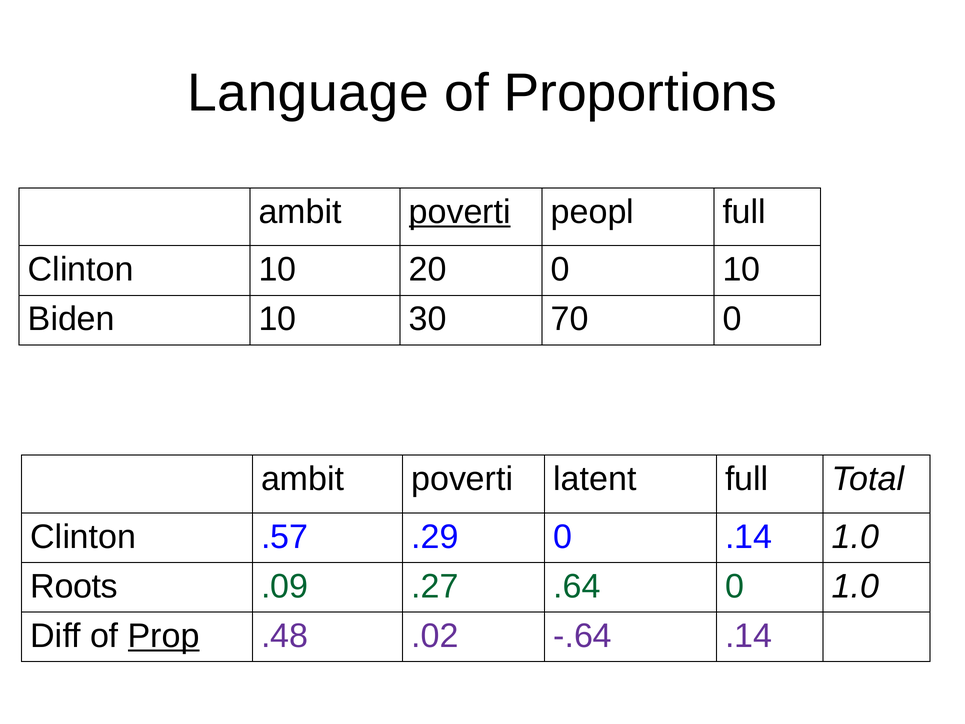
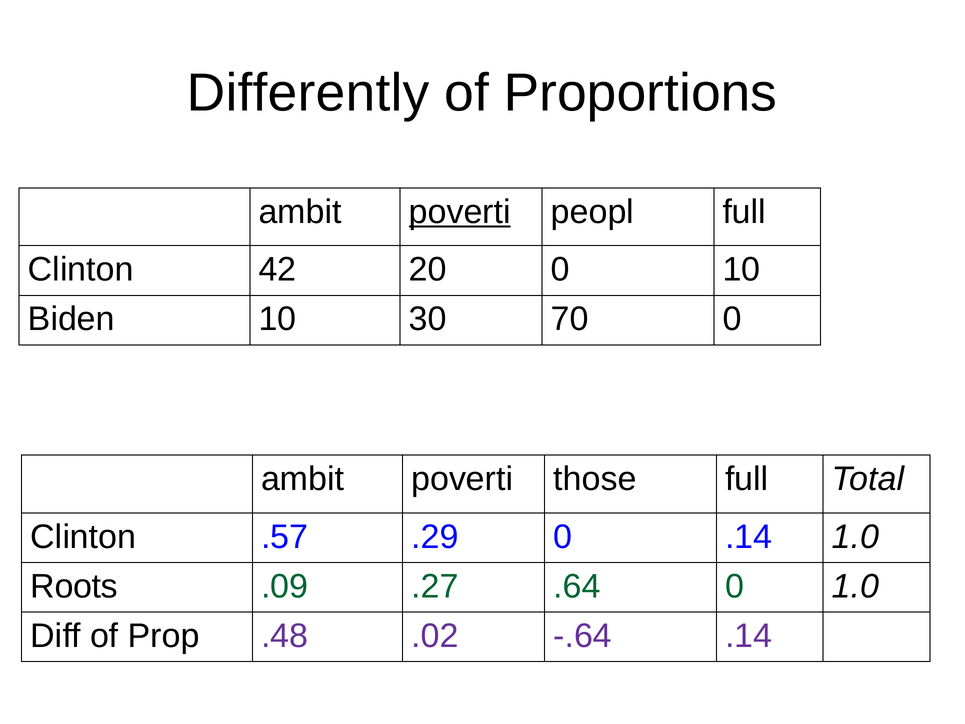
Language: Language -> Differently
Clinton 10: 10 -> 42
latent: latent -> those
Prop underline: present -> none
